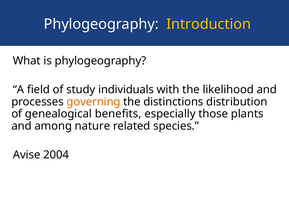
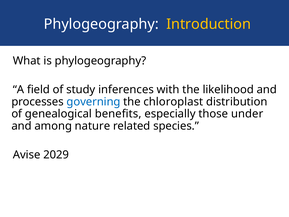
individuals: individuals -> inferences
governing colour: orange -> blue
distinctions: distinctions -> chloroplast
plants: plants -> under
2004: 2004 -> 2029
